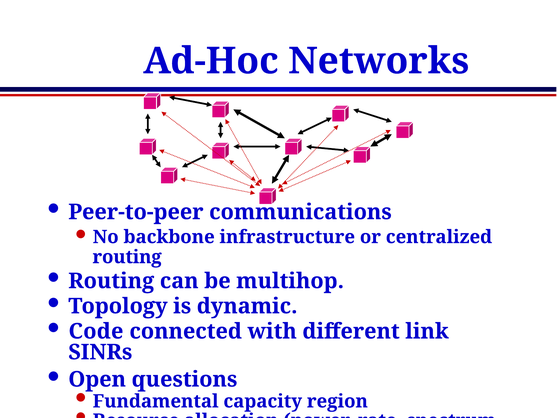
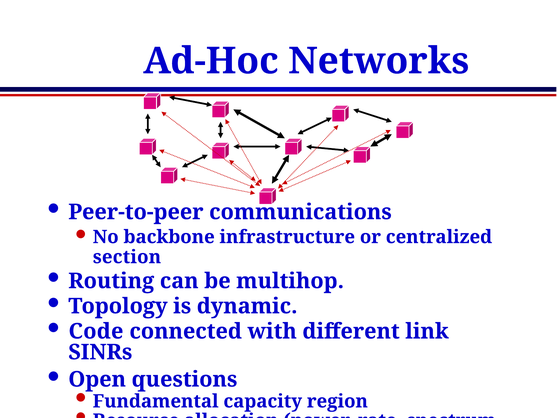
routing at (127, 257): routing -> section
